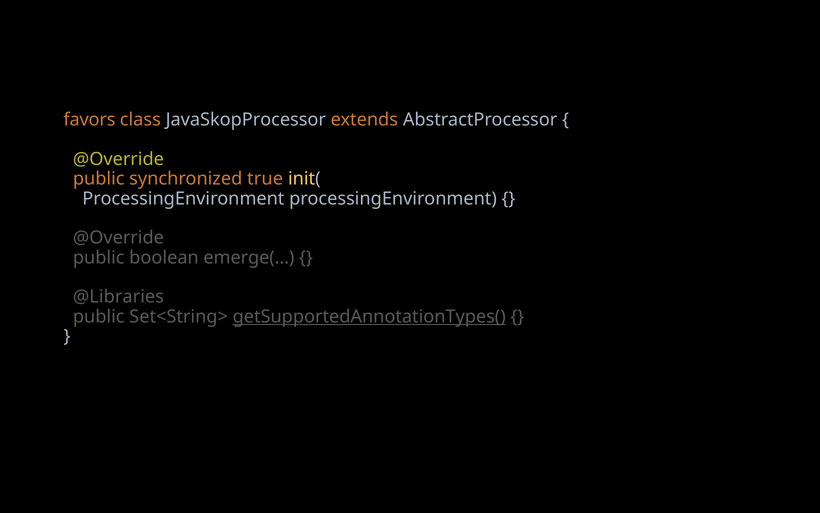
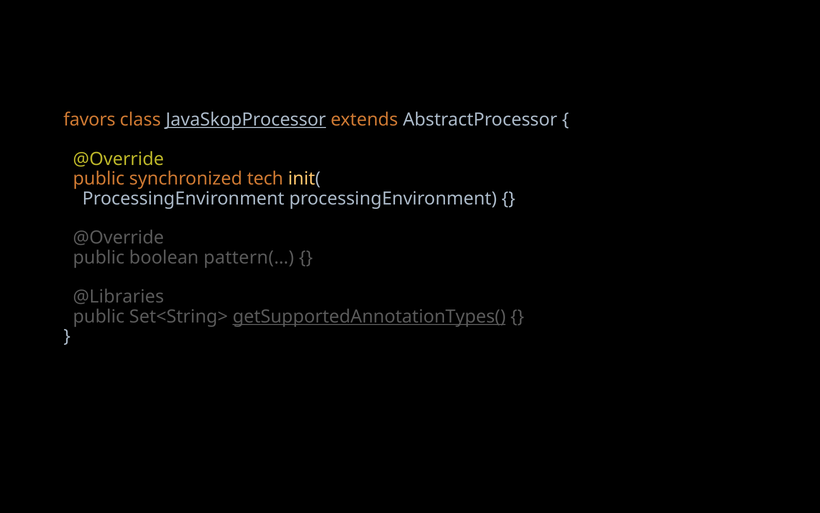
JavaSkopProcessor underline: none -> present
true: true -> tech
emerge(…: emerge(… -> pattern(…
